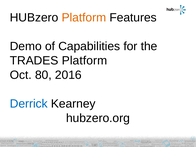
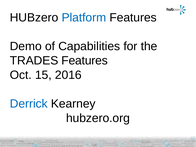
Platform at (84, 17) colour: orange -> blue
TRADES Platform: Platform -> Features
80: 80 -> 15
